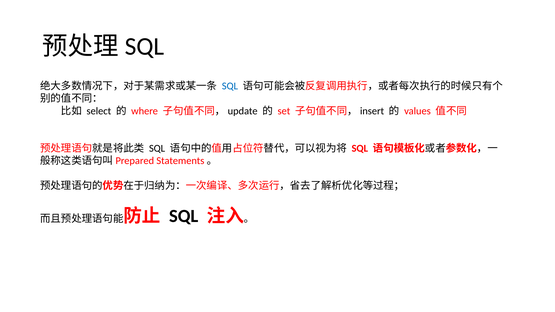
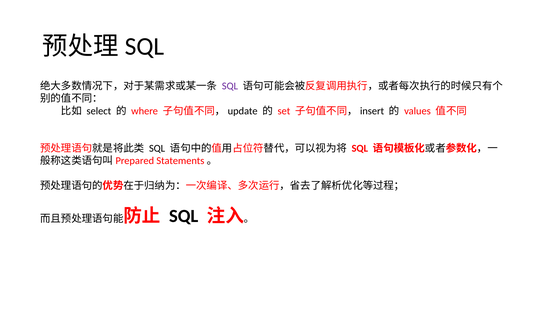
SQL at (230, 86) colour: blue -> purple
